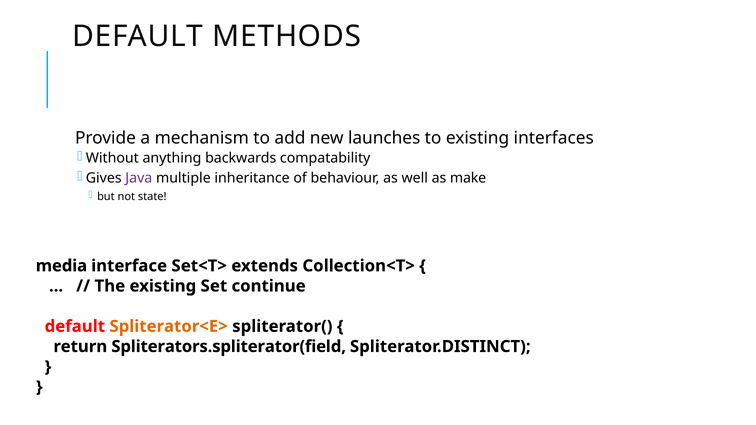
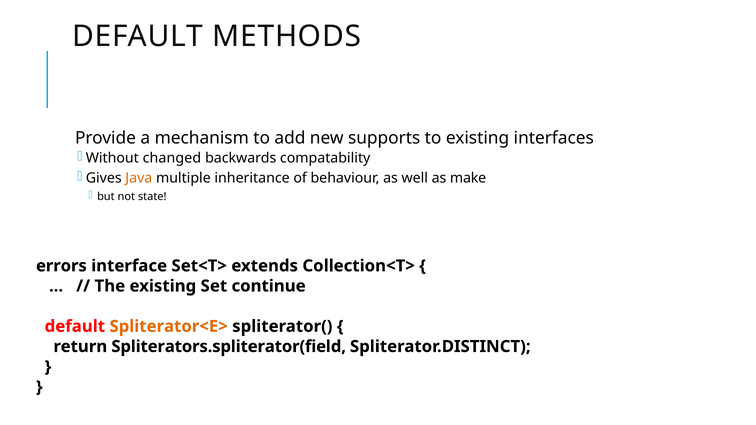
launches: launches -> supports
anything: anything -> changed
Java colour: purple -> orange
media: media -> errors
